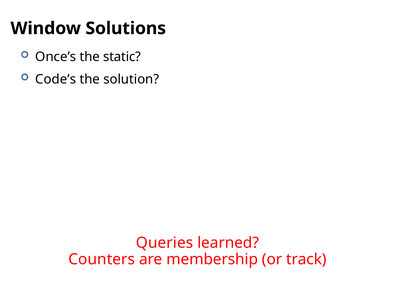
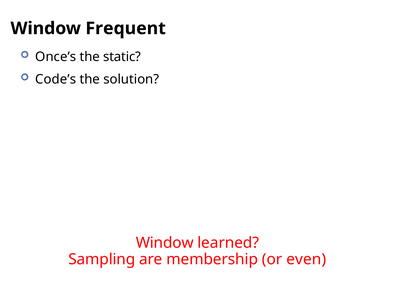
Solutions: Solutions -> Frequent
Queries at (165, 243): Queries -> Window
Counters: Counters -> Sampling
track: track -> even
